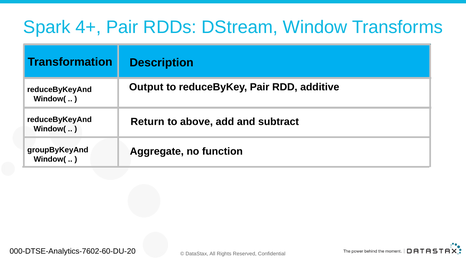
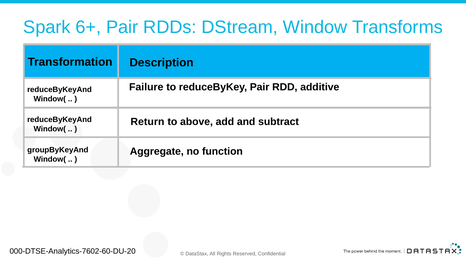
4+: 4+ -> 6+
Output: Output -> Failure
